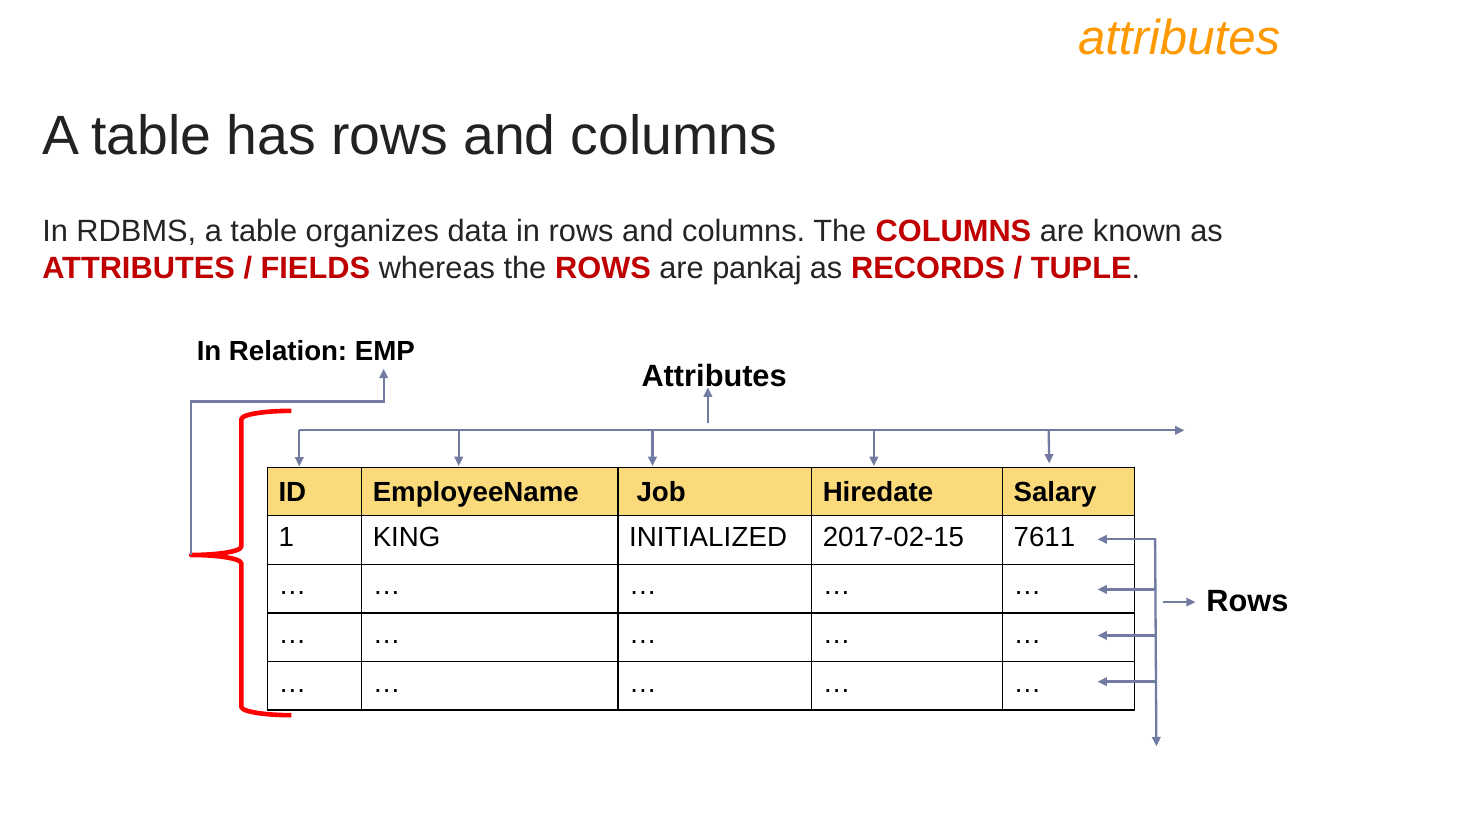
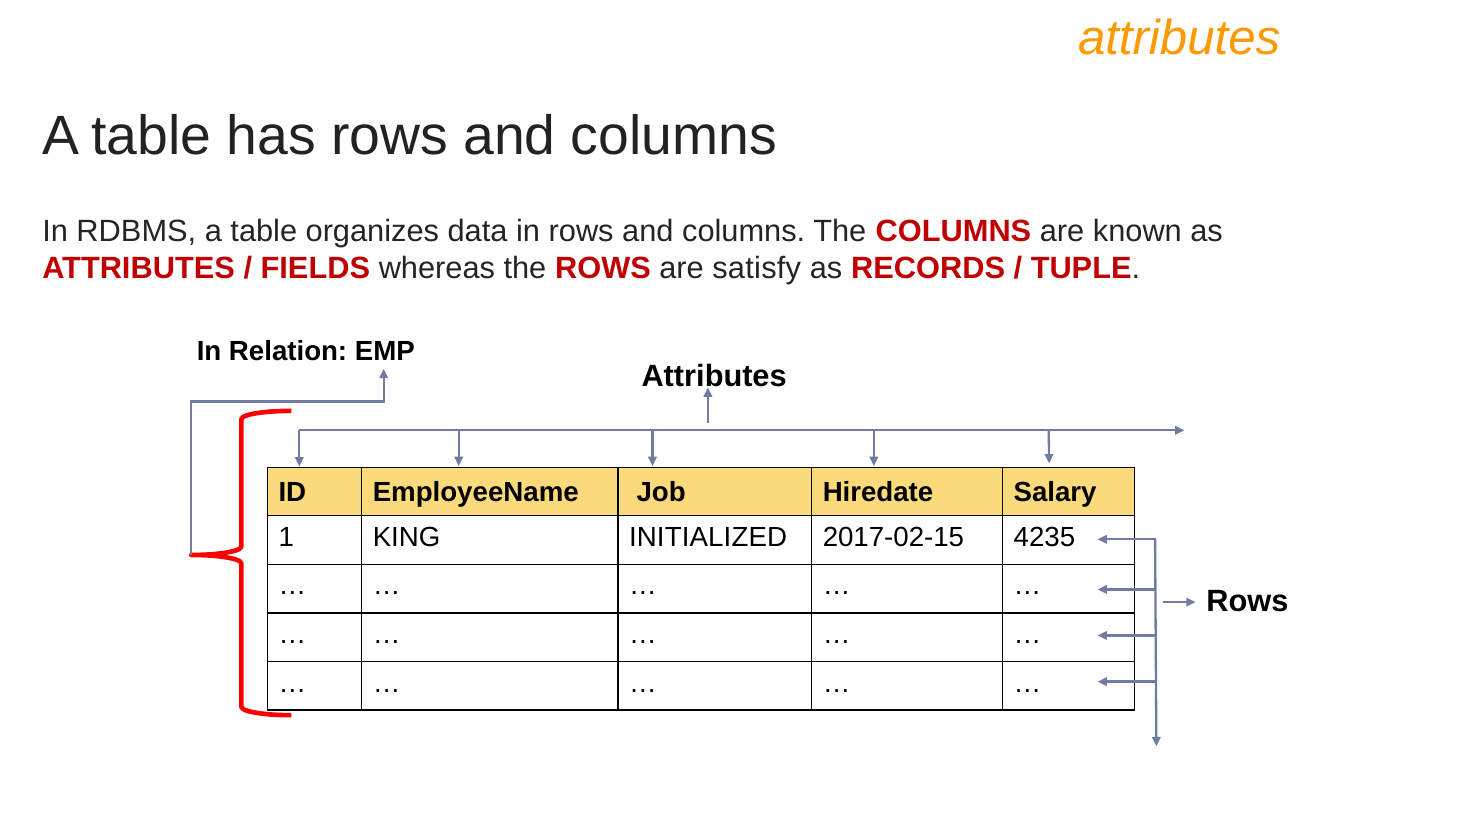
pankaj: pankaj -> satisfy
7611: 7611 -> 4235
